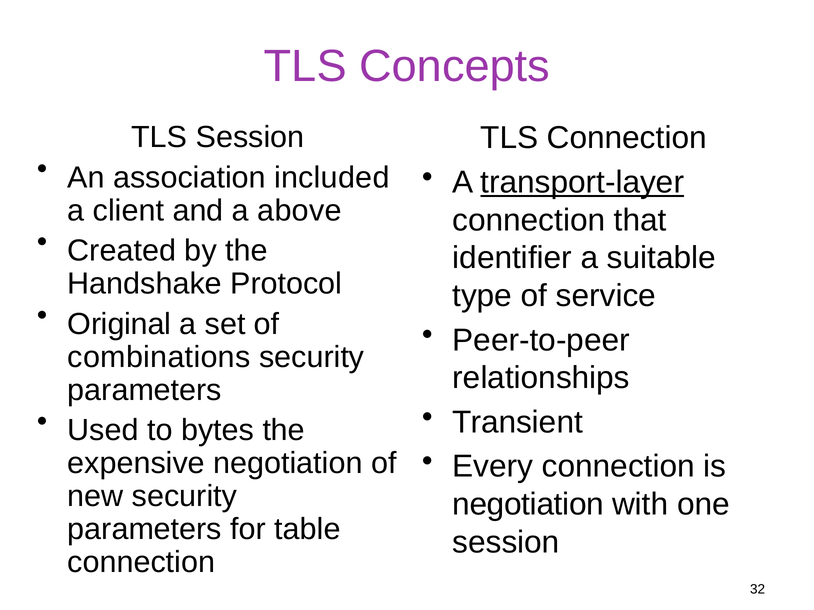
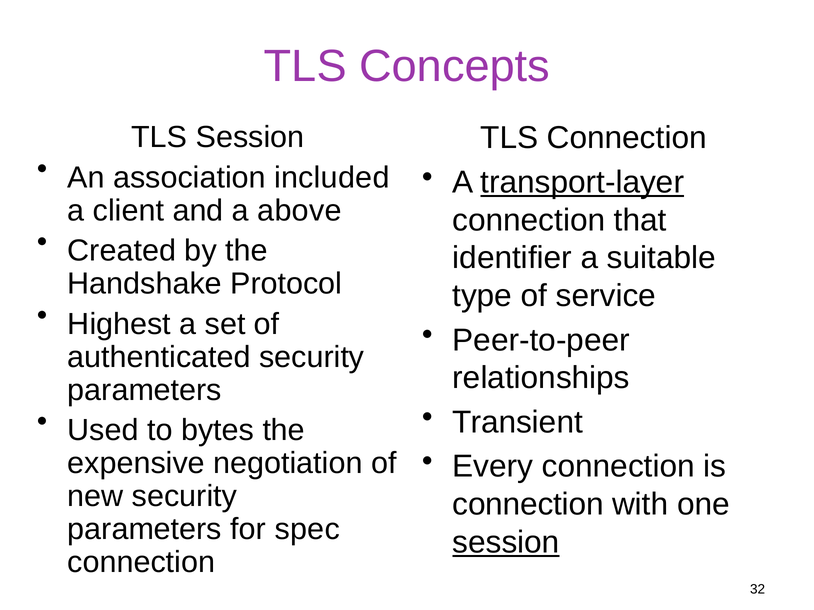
Original: Original -> Highest
combinations: combinations -> authenticated
negotiation at (528, 505): negotiation -> connection
table: table -> spec
session at (506, 543) underline: none -> present
